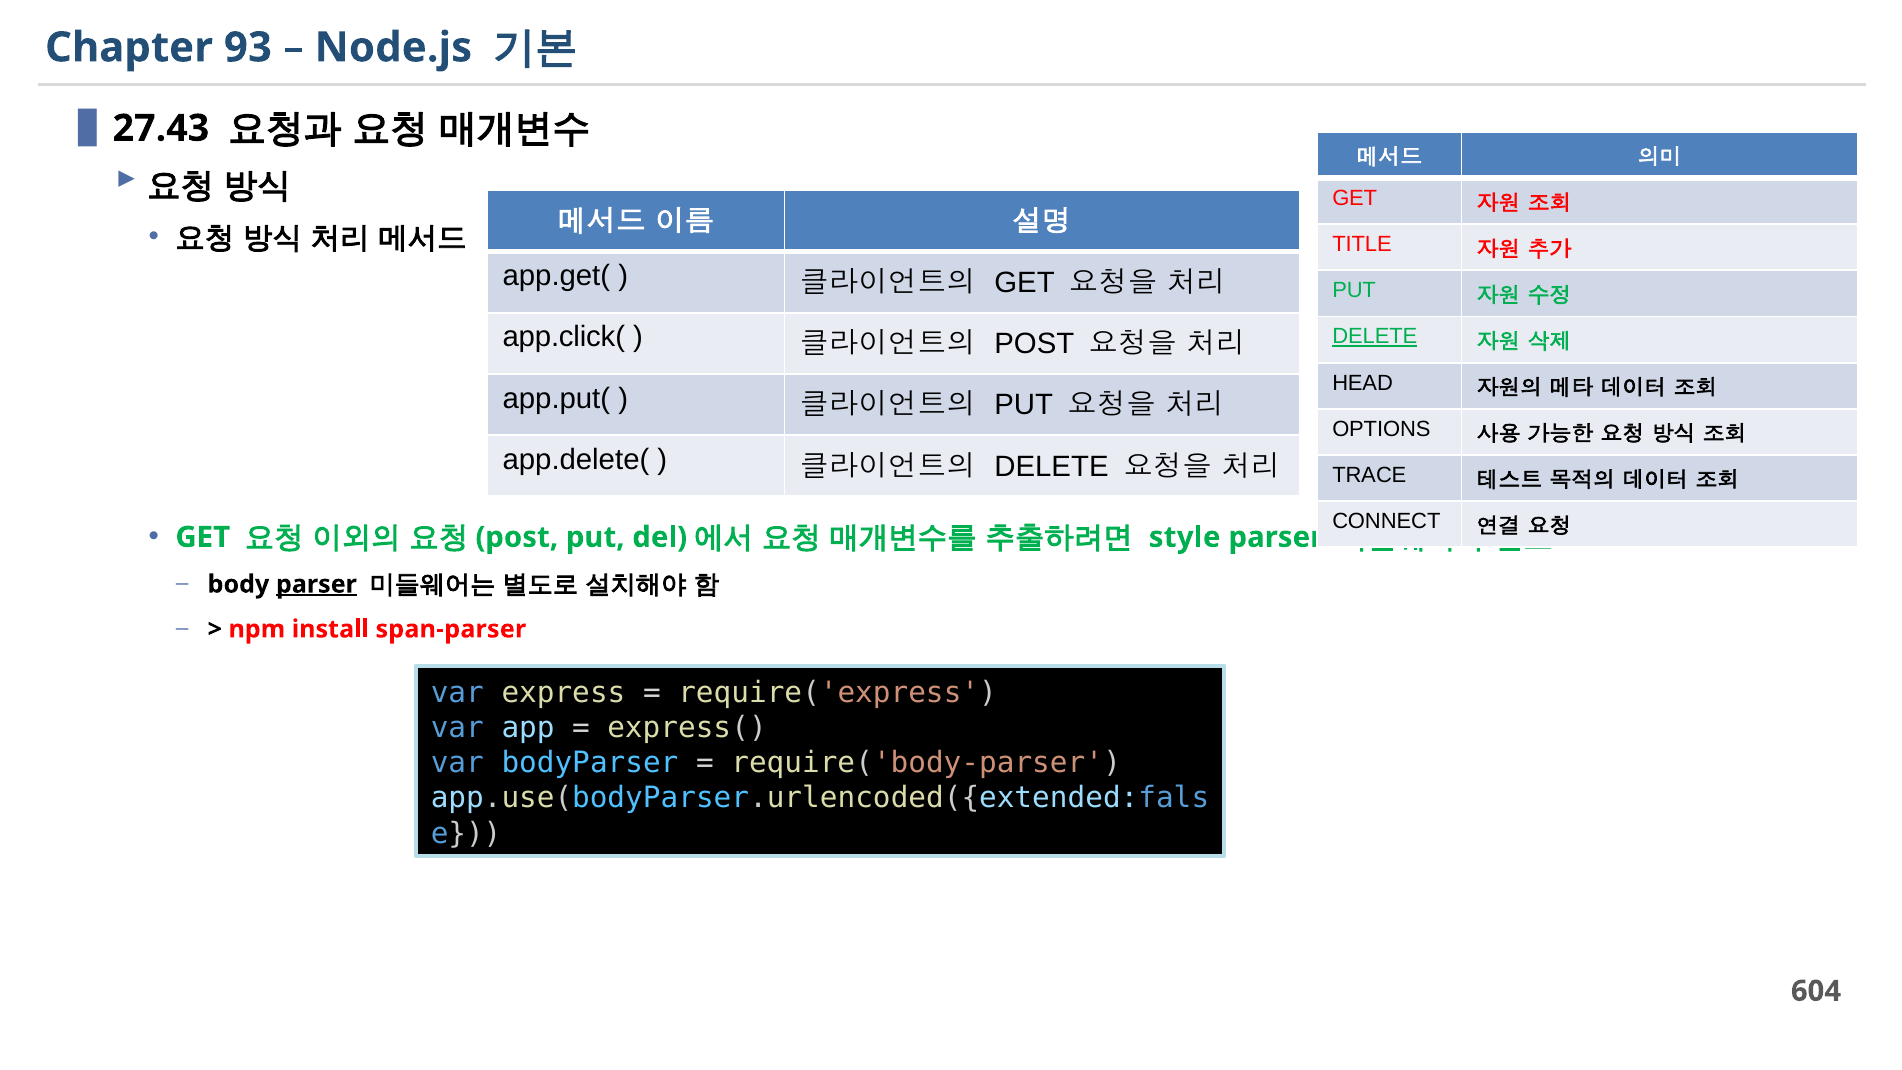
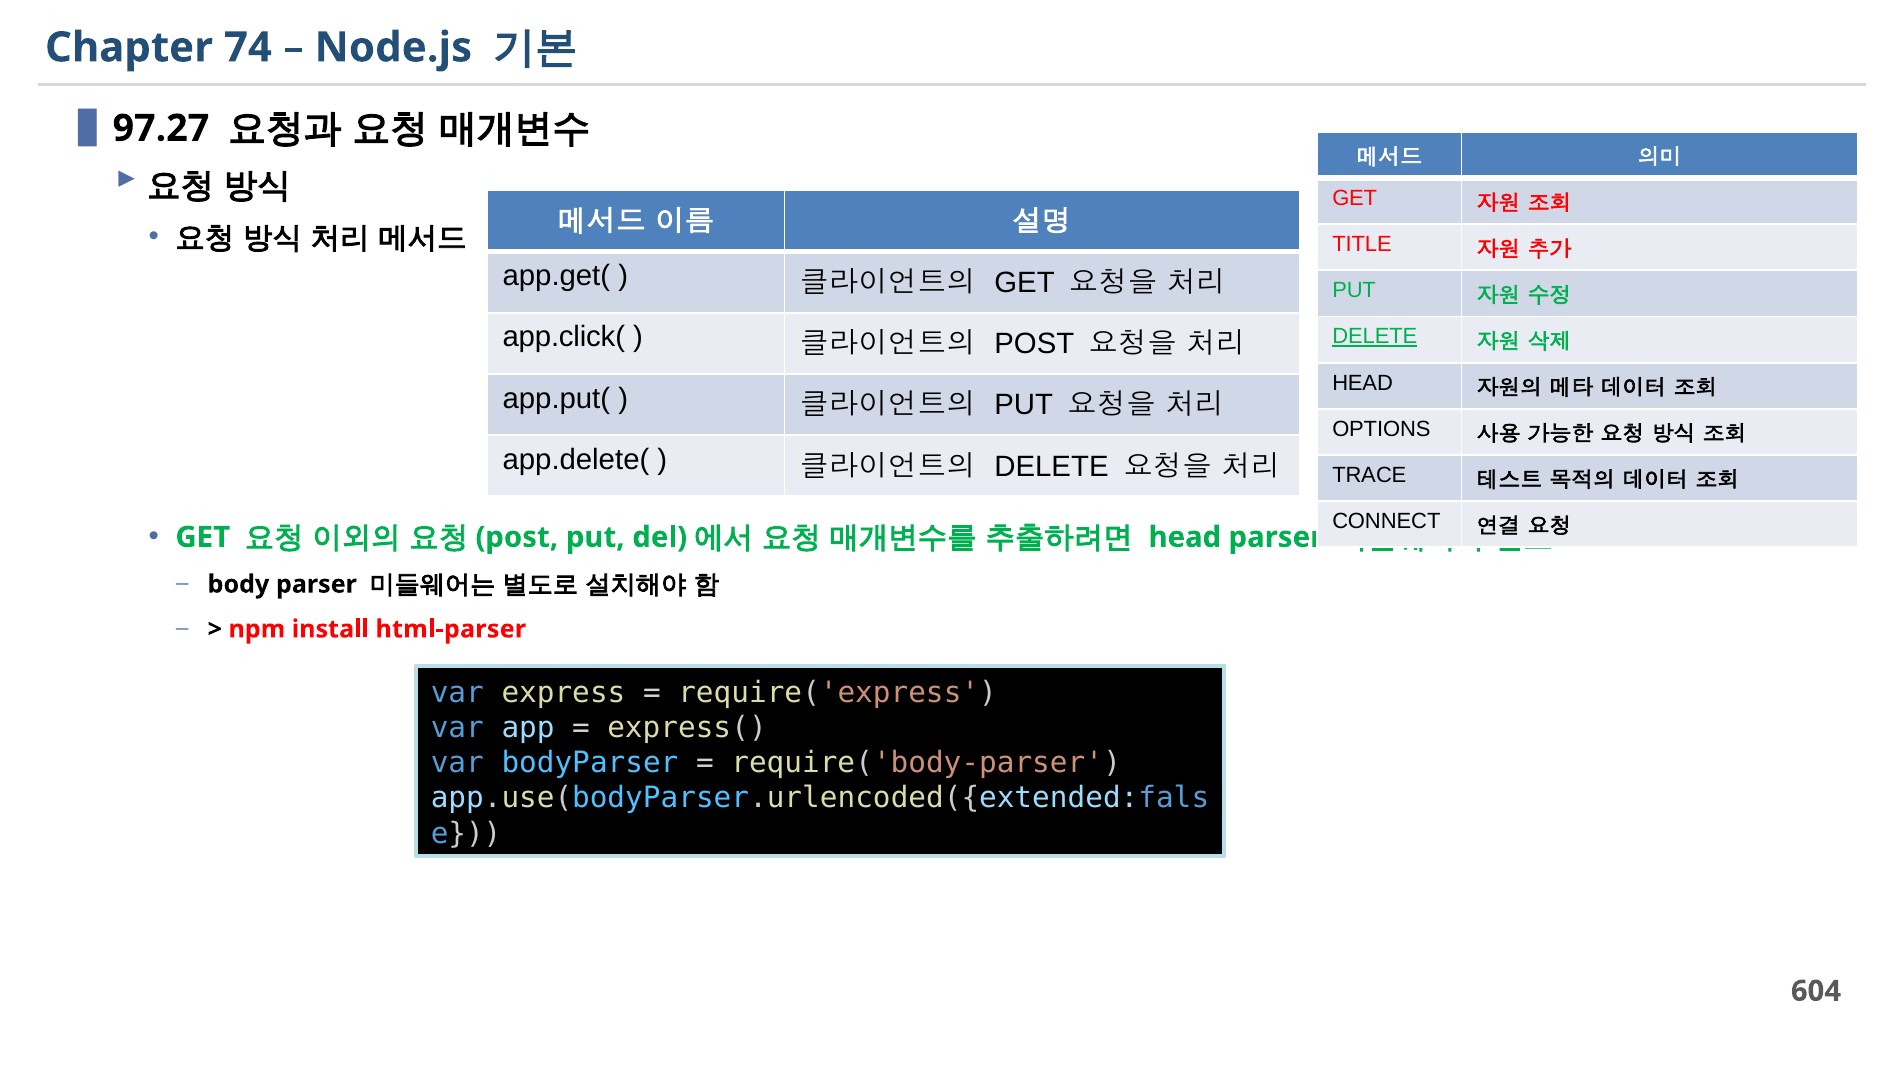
93: 93 -> 74
27.43: 27.43 -> 97.27
style at (1185, 537): style -> head
parser at (316, 584) underline: present -> none
span-parser: span-parser -> html-parser
